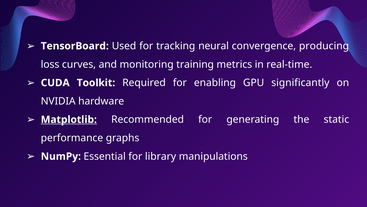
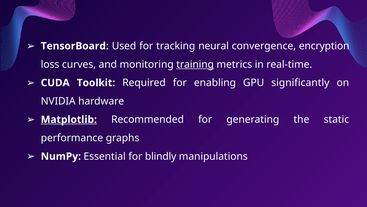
producing: producing -> encryption
training underline: none -> present
library: library -> blindly
